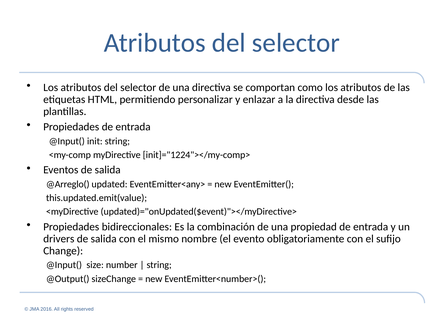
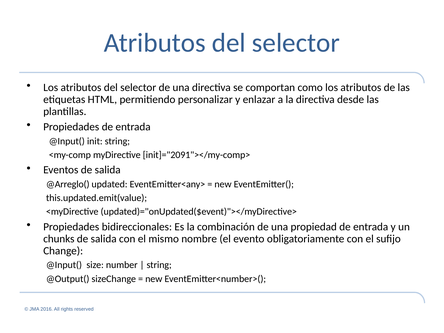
init]="1224"></my-comp>: init]="1224"></my-comp> -> init]="2091"></my-comp>
drivers: drivers -> chunks
